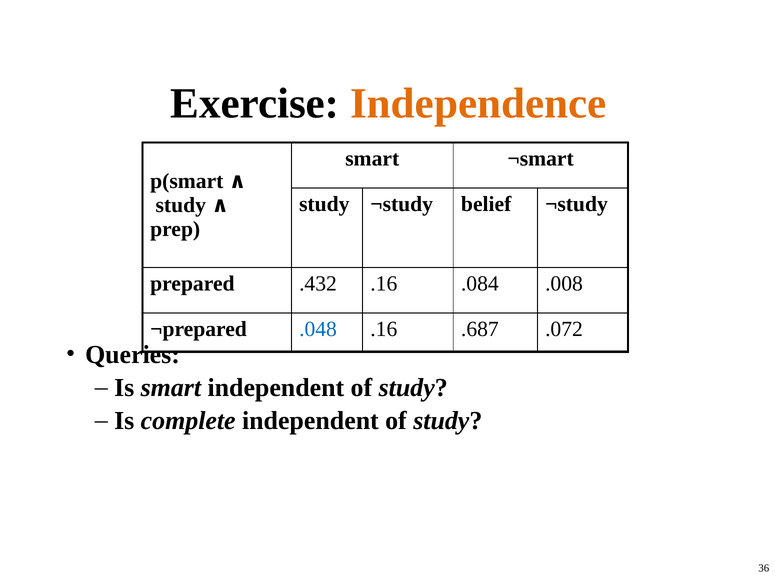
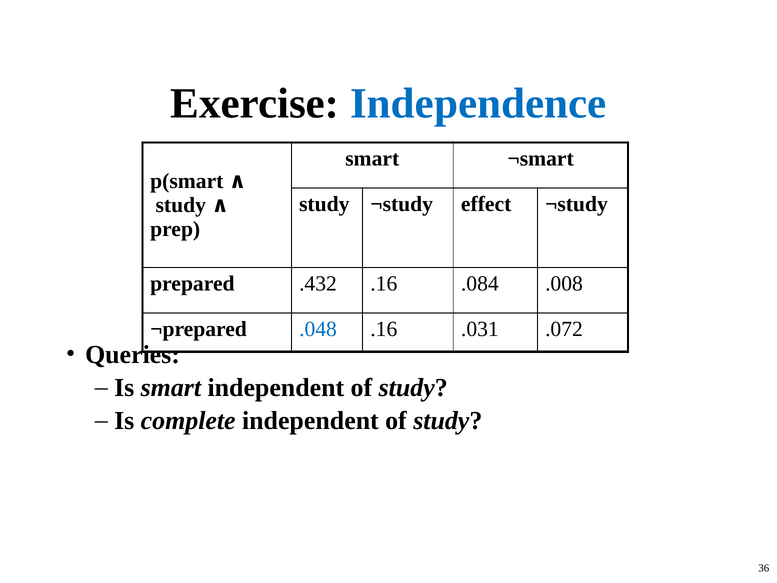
Independence colour: orange -> blue
belief: belief -> effect
.687: .687 -> .031
